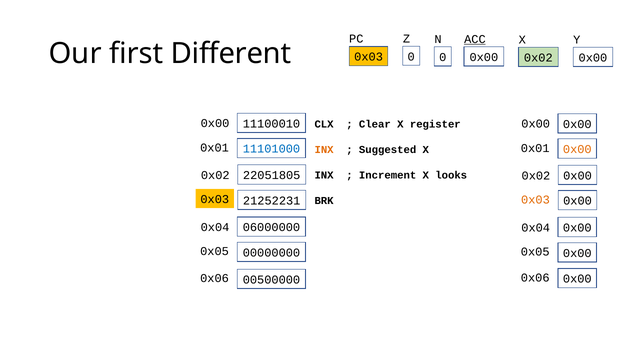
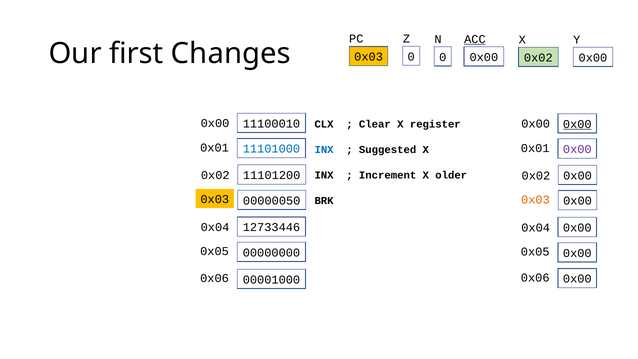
Different: Different -> Changes
0x00 at (577, 124) underline: none -> present
0x00 at (577, 149) colour: orange -> purple
INX at (324, 150) colour: orange -> blue
22051805: 22051805 -> 11101200
looks: looks -> older
21252231: 21252231 -> 00000050
06000000: 06000000 -> 12733446
00500000: 00500000 -> 00001000
